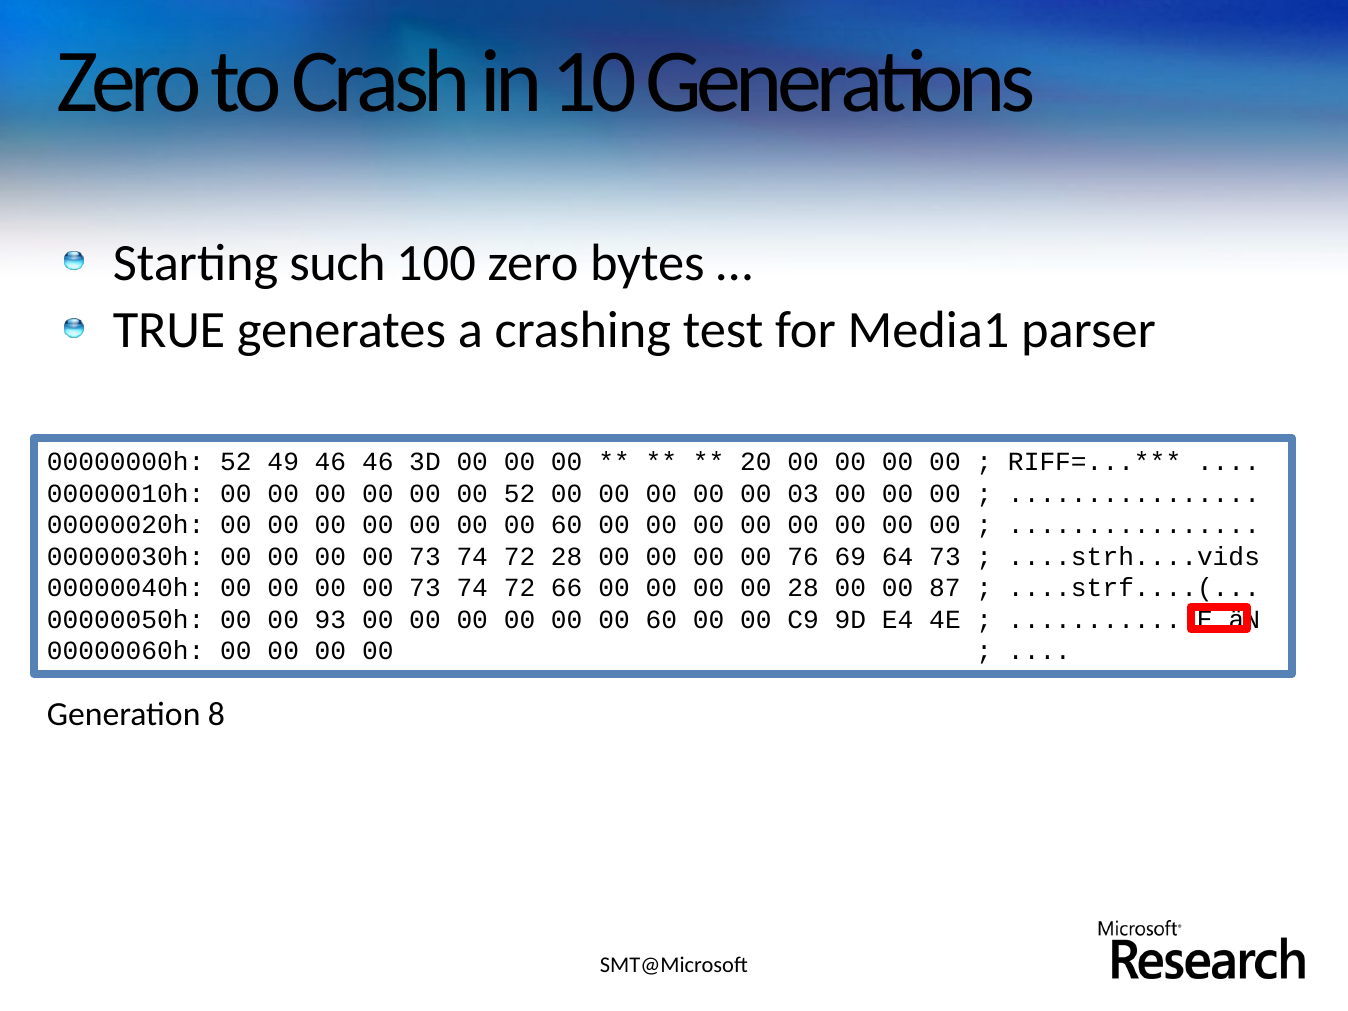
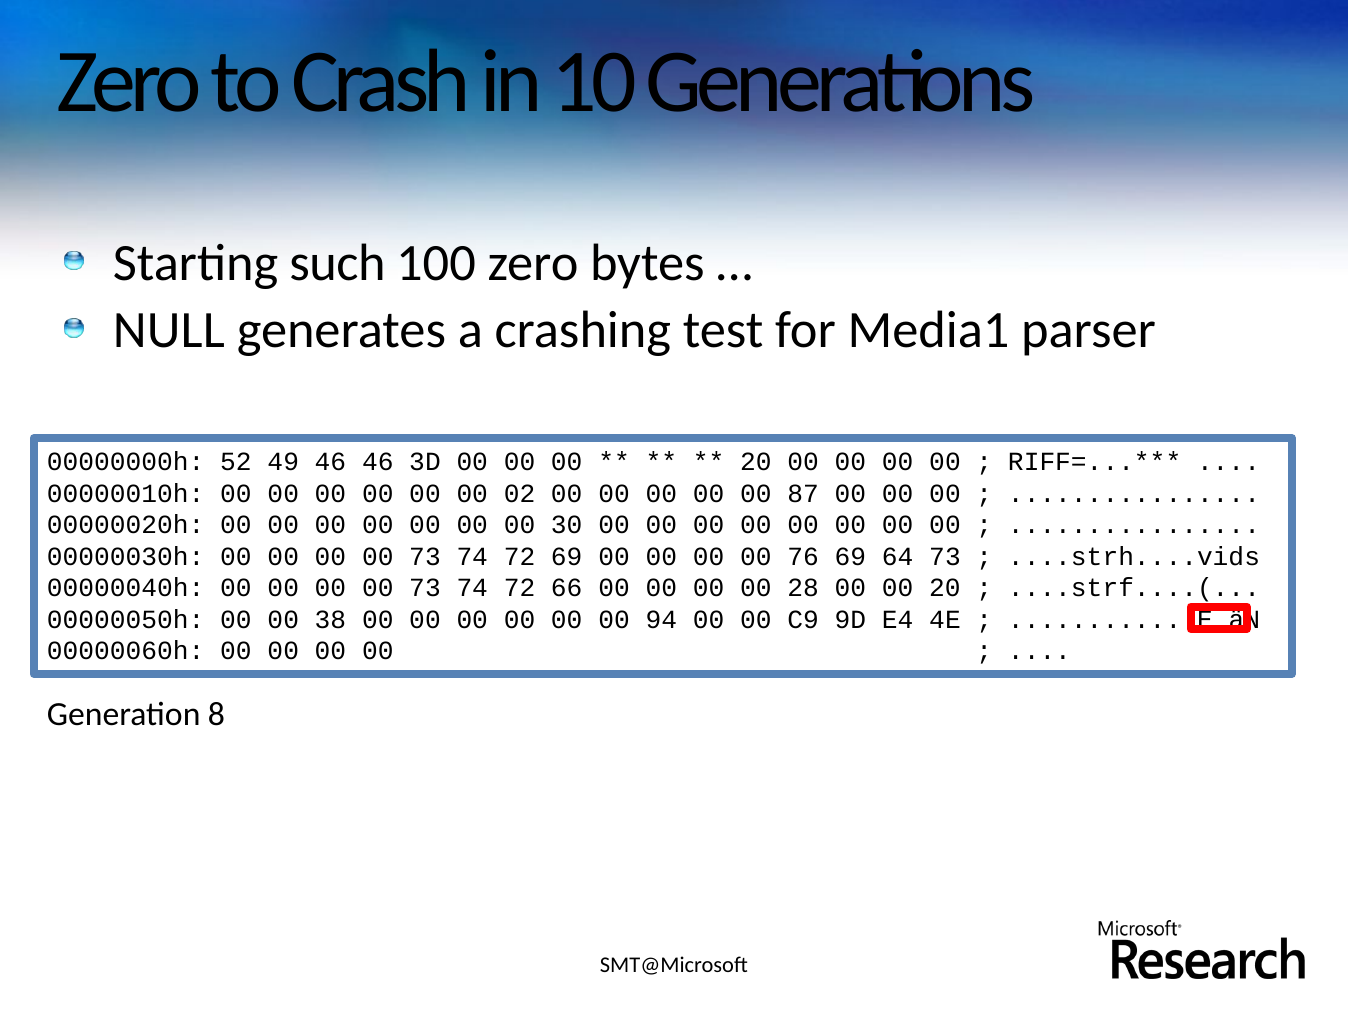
TRUE: TRUE -> NULL
00 52: 52 -> 02
03: 03 -> 87
60 at (567, 525): 60 -> 30
72 28: 28 -> 69
00 87: 87 -> 20
93: 93 -> 38
60 at (661, 620): 60 -> 94
